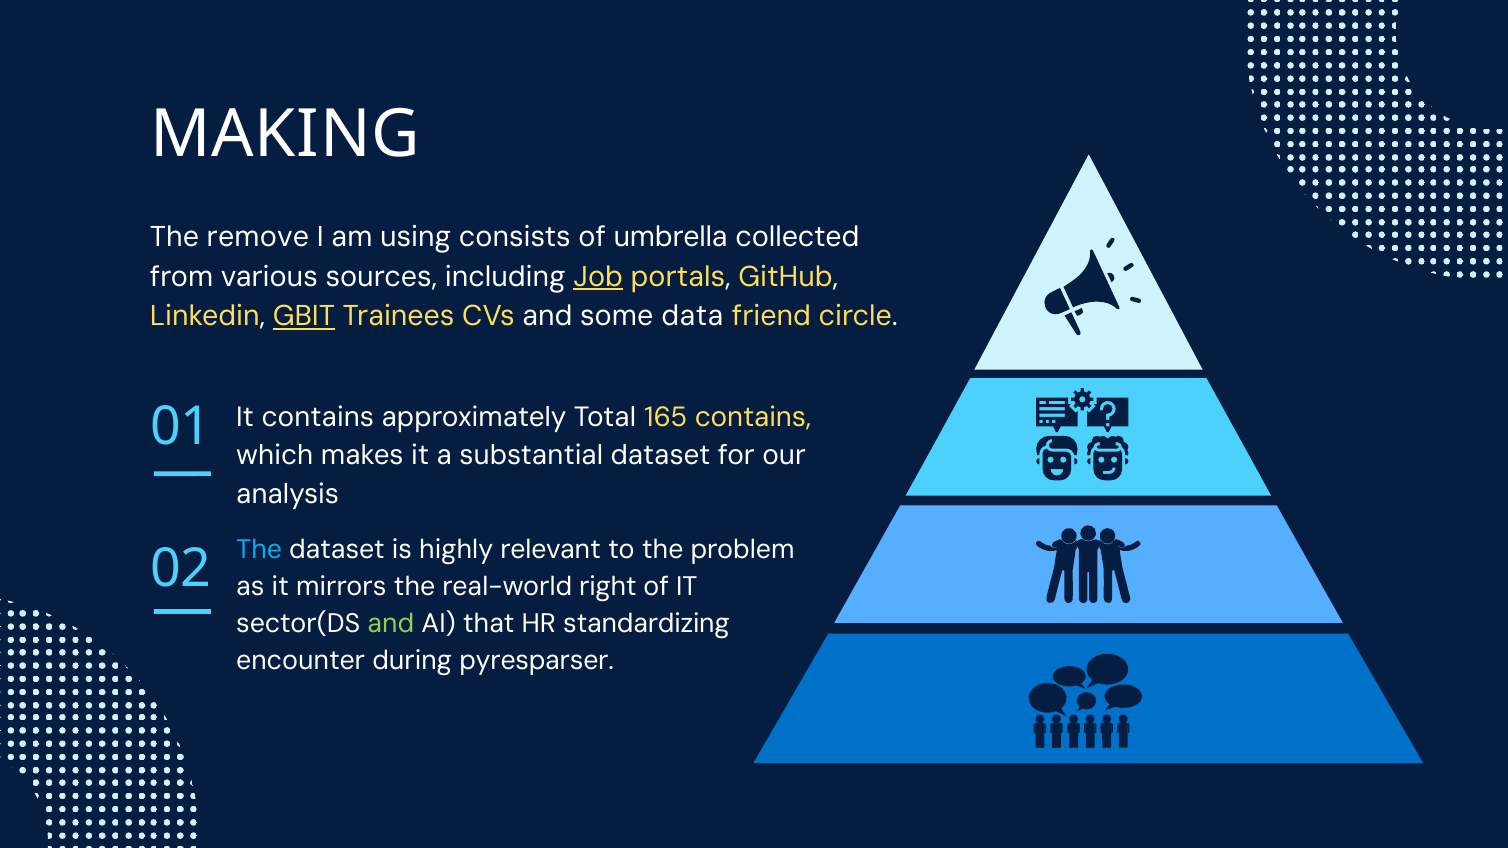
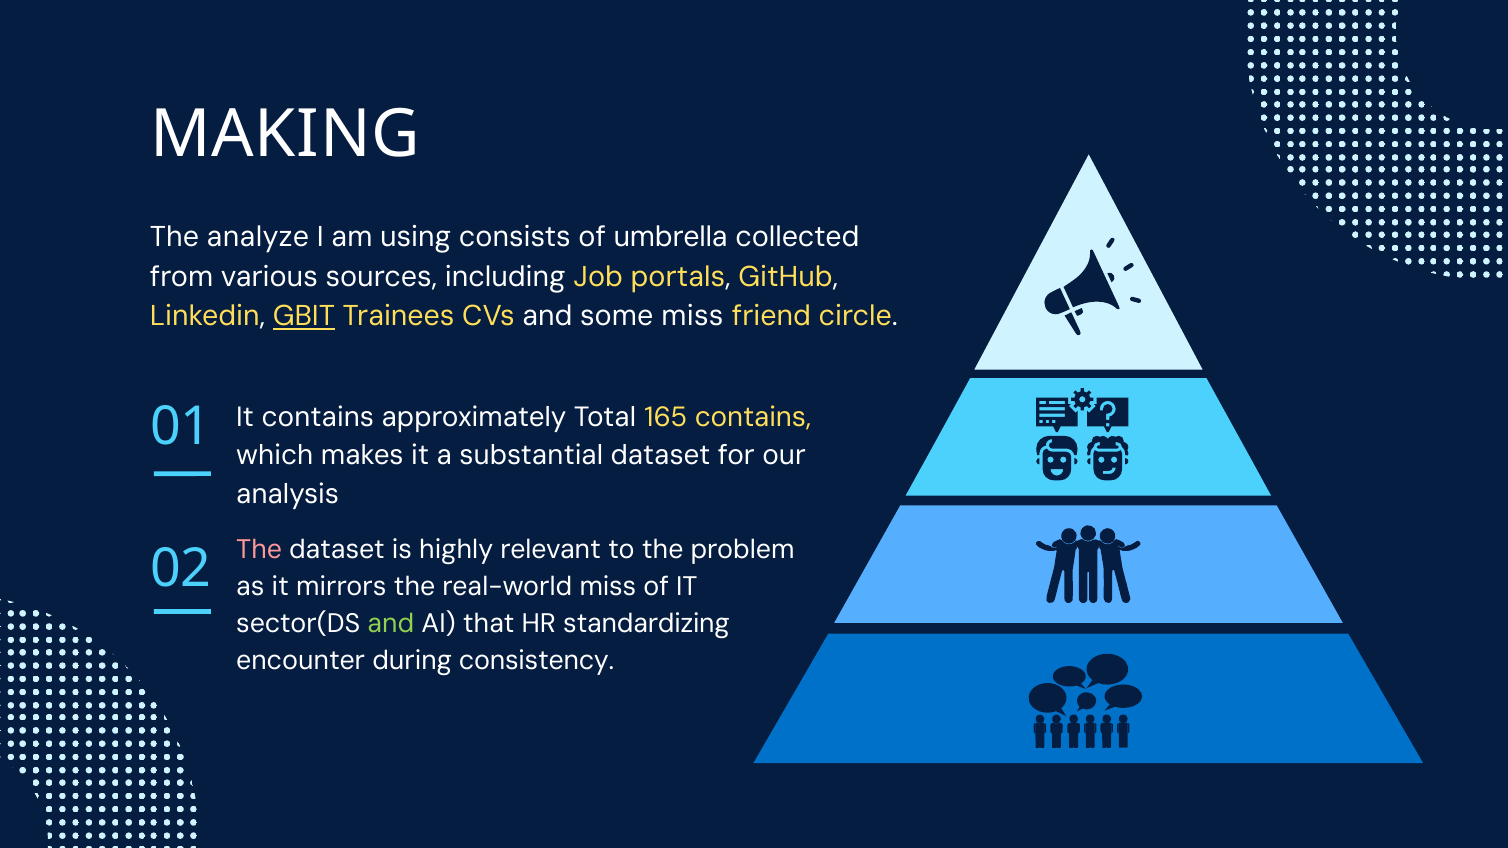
remove: remove -> analyze
Job underline: present -> none
some data: data -> miss
The at (259, 550) colour: light blue -> pink
real-world right: right -> miss
pyresparser: pyresparser -> consistency
